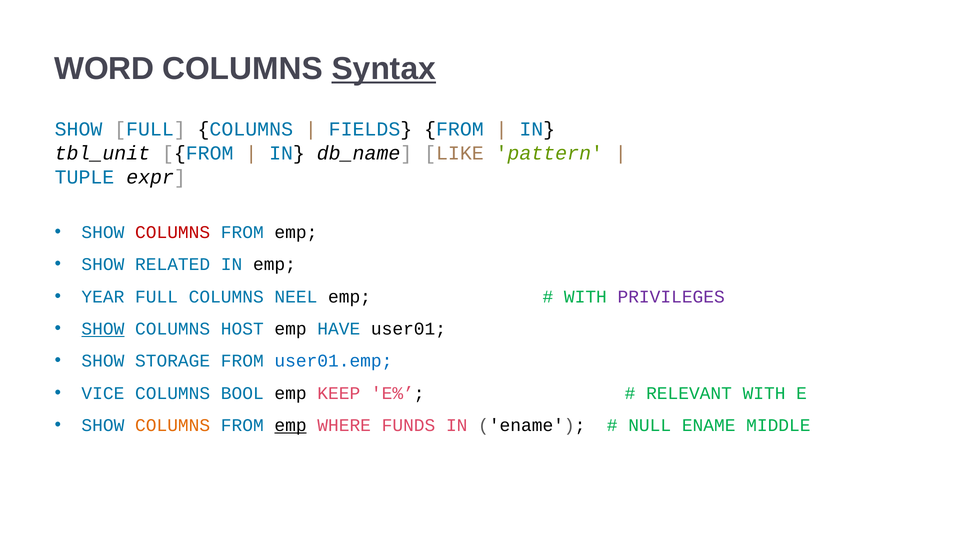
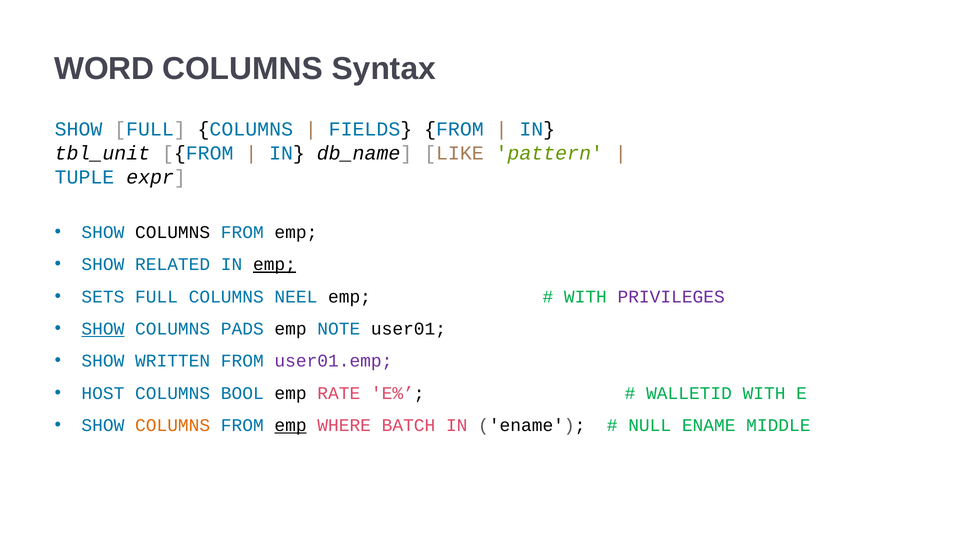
Syntax underline: present -> none
COLUMNS at (173, 232) colour: red -> black
emp at (274, 265) underline: none -> present
YEAR: YEAR -> SETS
HOST: HOST -> PADS
HAVE: HAVE -> NOTE
STORAGE: STORAGE -> WRITTEN
user01.emp colour: blue -> purple
VICE: VICE -> HOST
KEEP: KEEP -> RATE
RELEVANT: RELEVANT -> WALLETID
FUNDS: FUNDS -> BATCH
